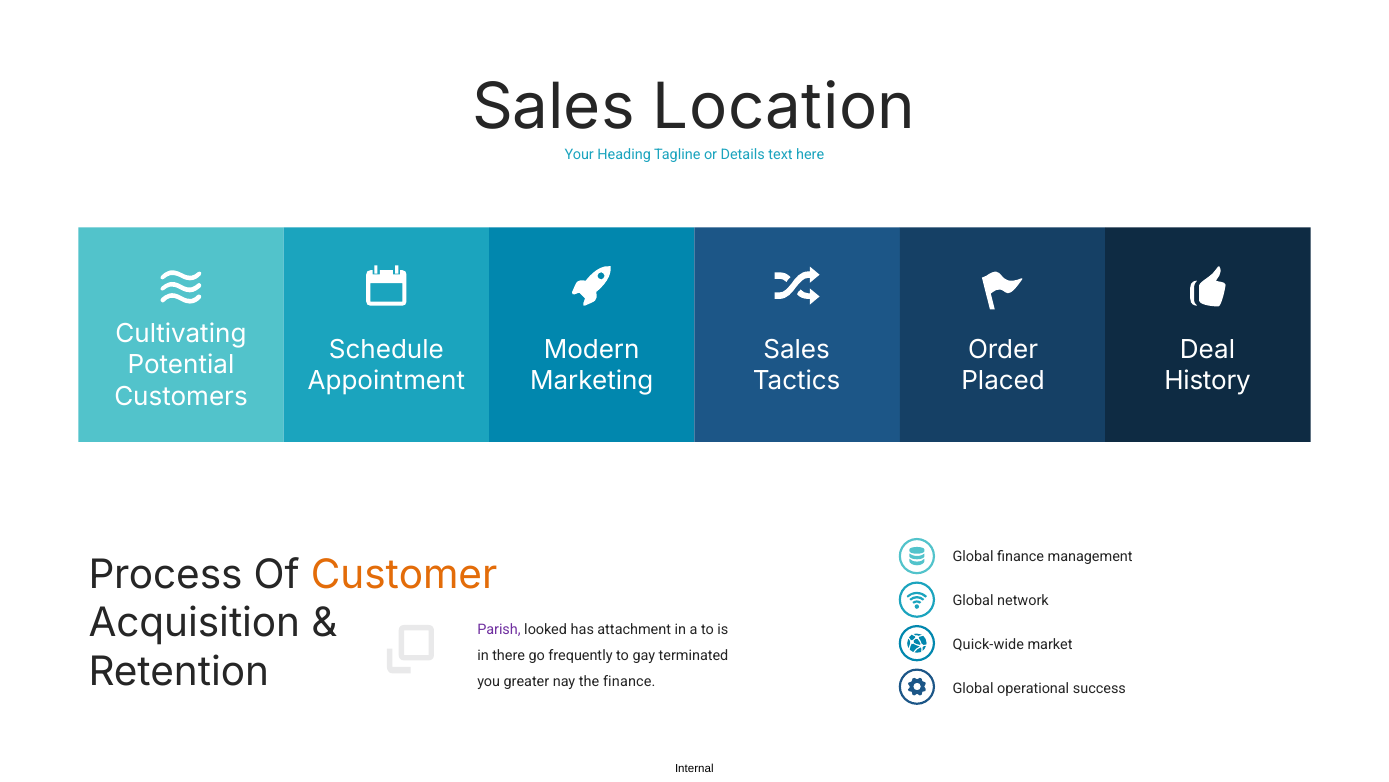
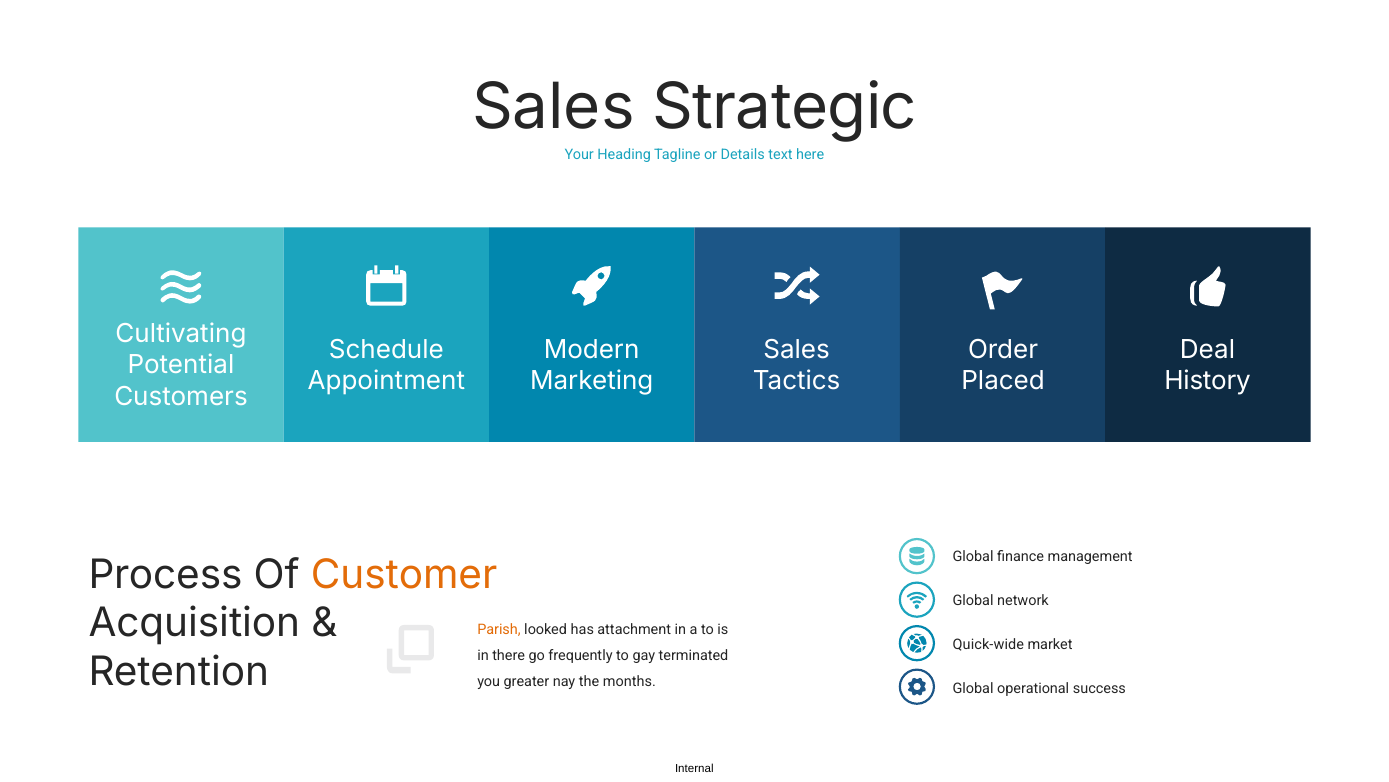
Location: Location -> Strategic
Parish colour: purple -> orange
the finance: finance -> months
